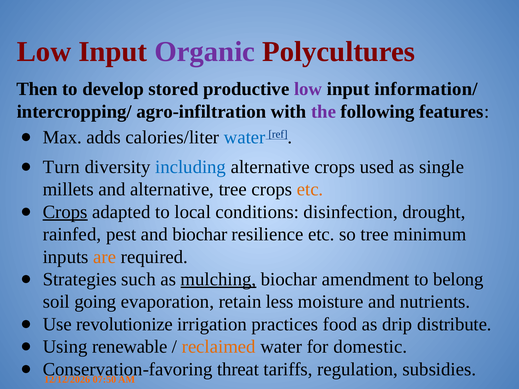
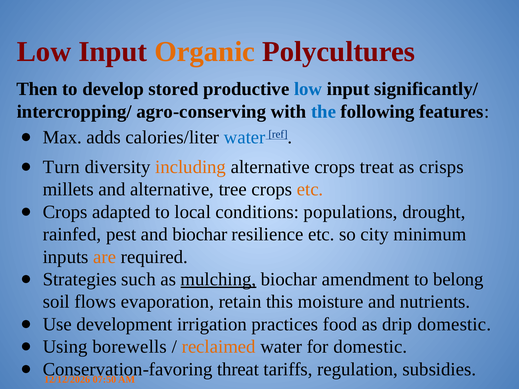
Organic colour: purple -> orange
low at (308, 89) colour: purple -> blue
information/: information/ -> significantly/
agro-infiltration: agro-infiltration -> agro-conserving
the colour: purple -> blue
including colour: blue -> orange
used: used -> treat
single: single -> crisps
Crops at (65, 212) underline: present -> none
disinfection: disinfection -> populations
so tree: tree -> city
going: going -> flows
less: less -> this
revolutionize: revolutionize -> development
drip distribute: distribute -> domestic
renewable: renewable -> borewells
